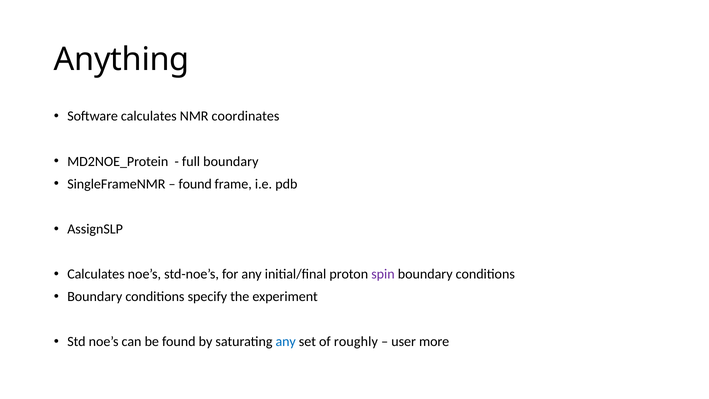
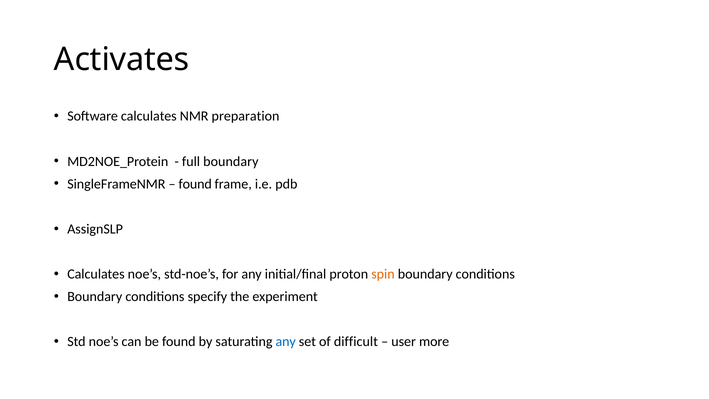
Anything: Anything -> Activates
coordinates: coordinates -> preparation
spin colour: purple -> orange
roughly: roughly -> difficult
